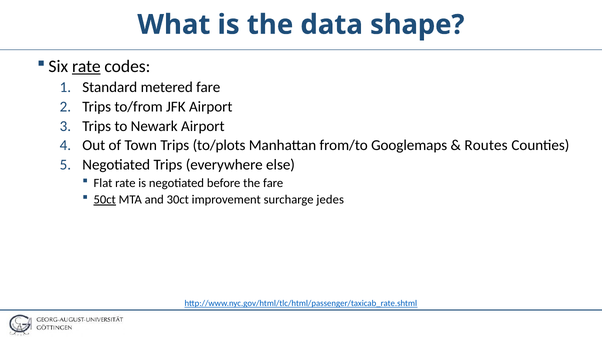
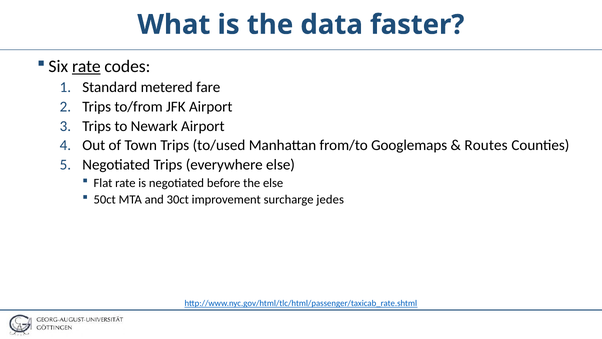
shape: shape -> faster
to/plots: to/plots -> to/used
the fare: fare -> else
50ct underline: present -> none
